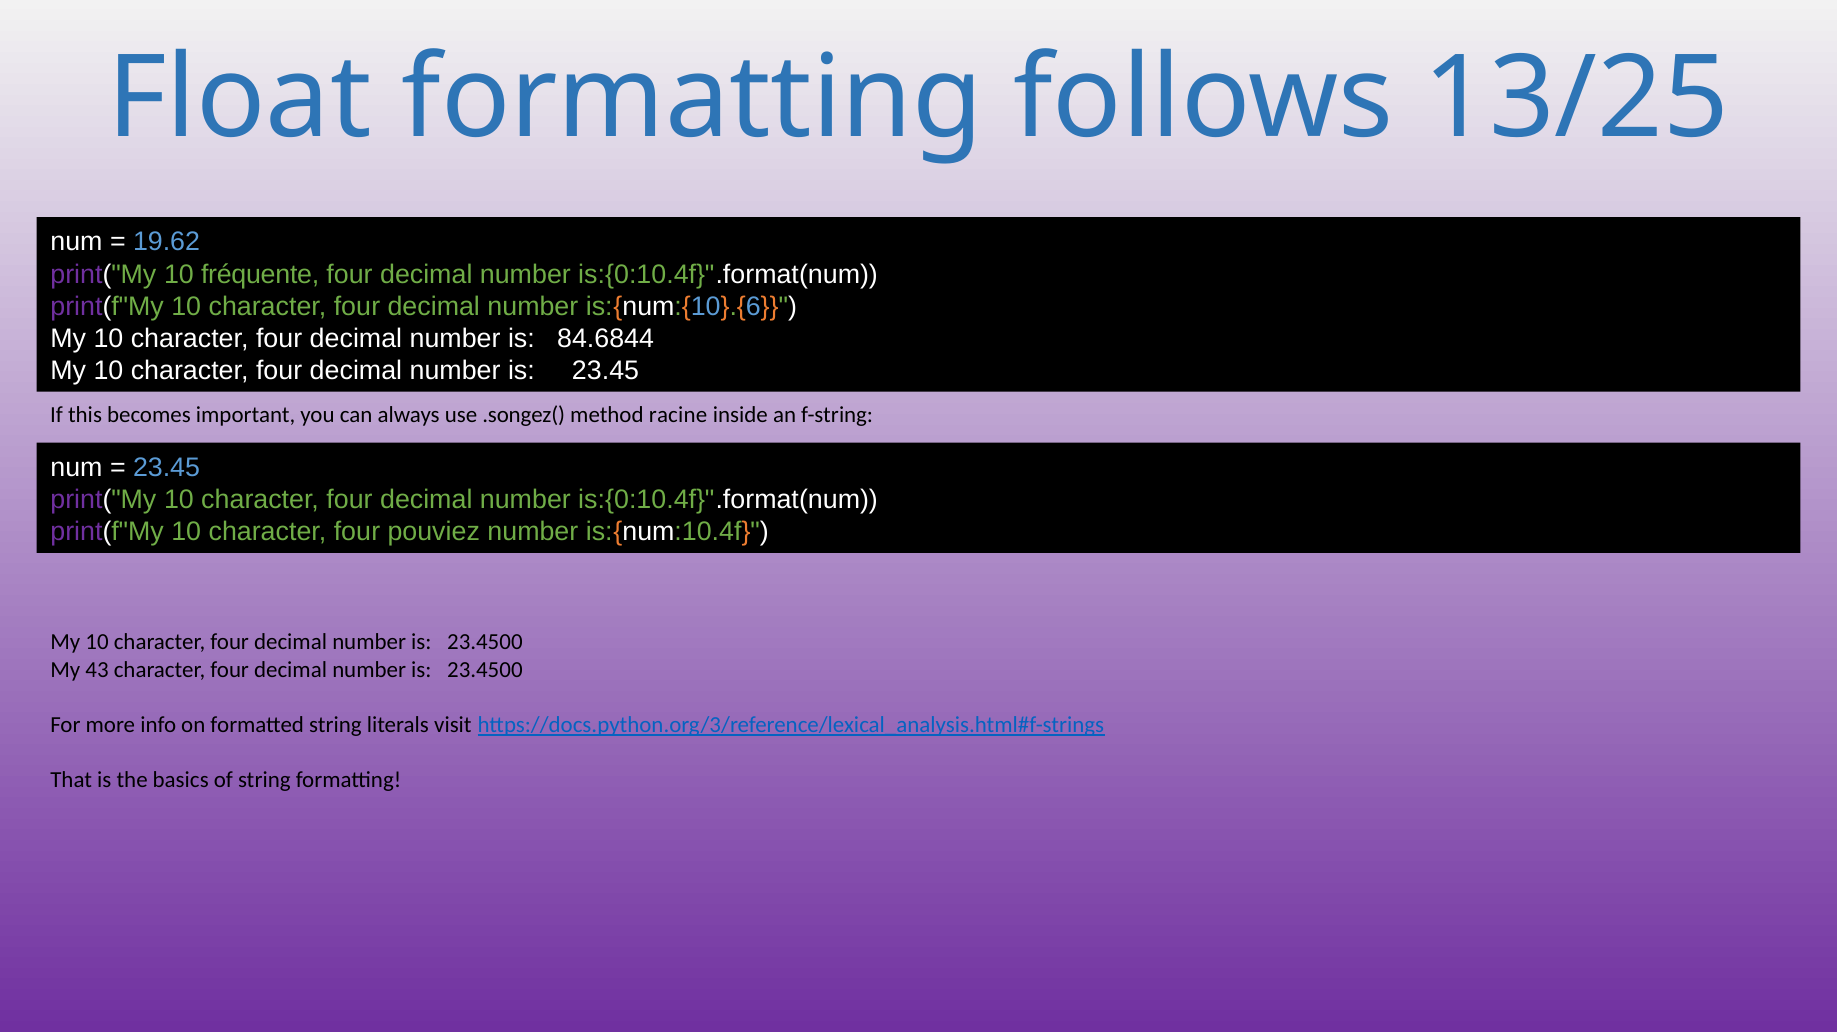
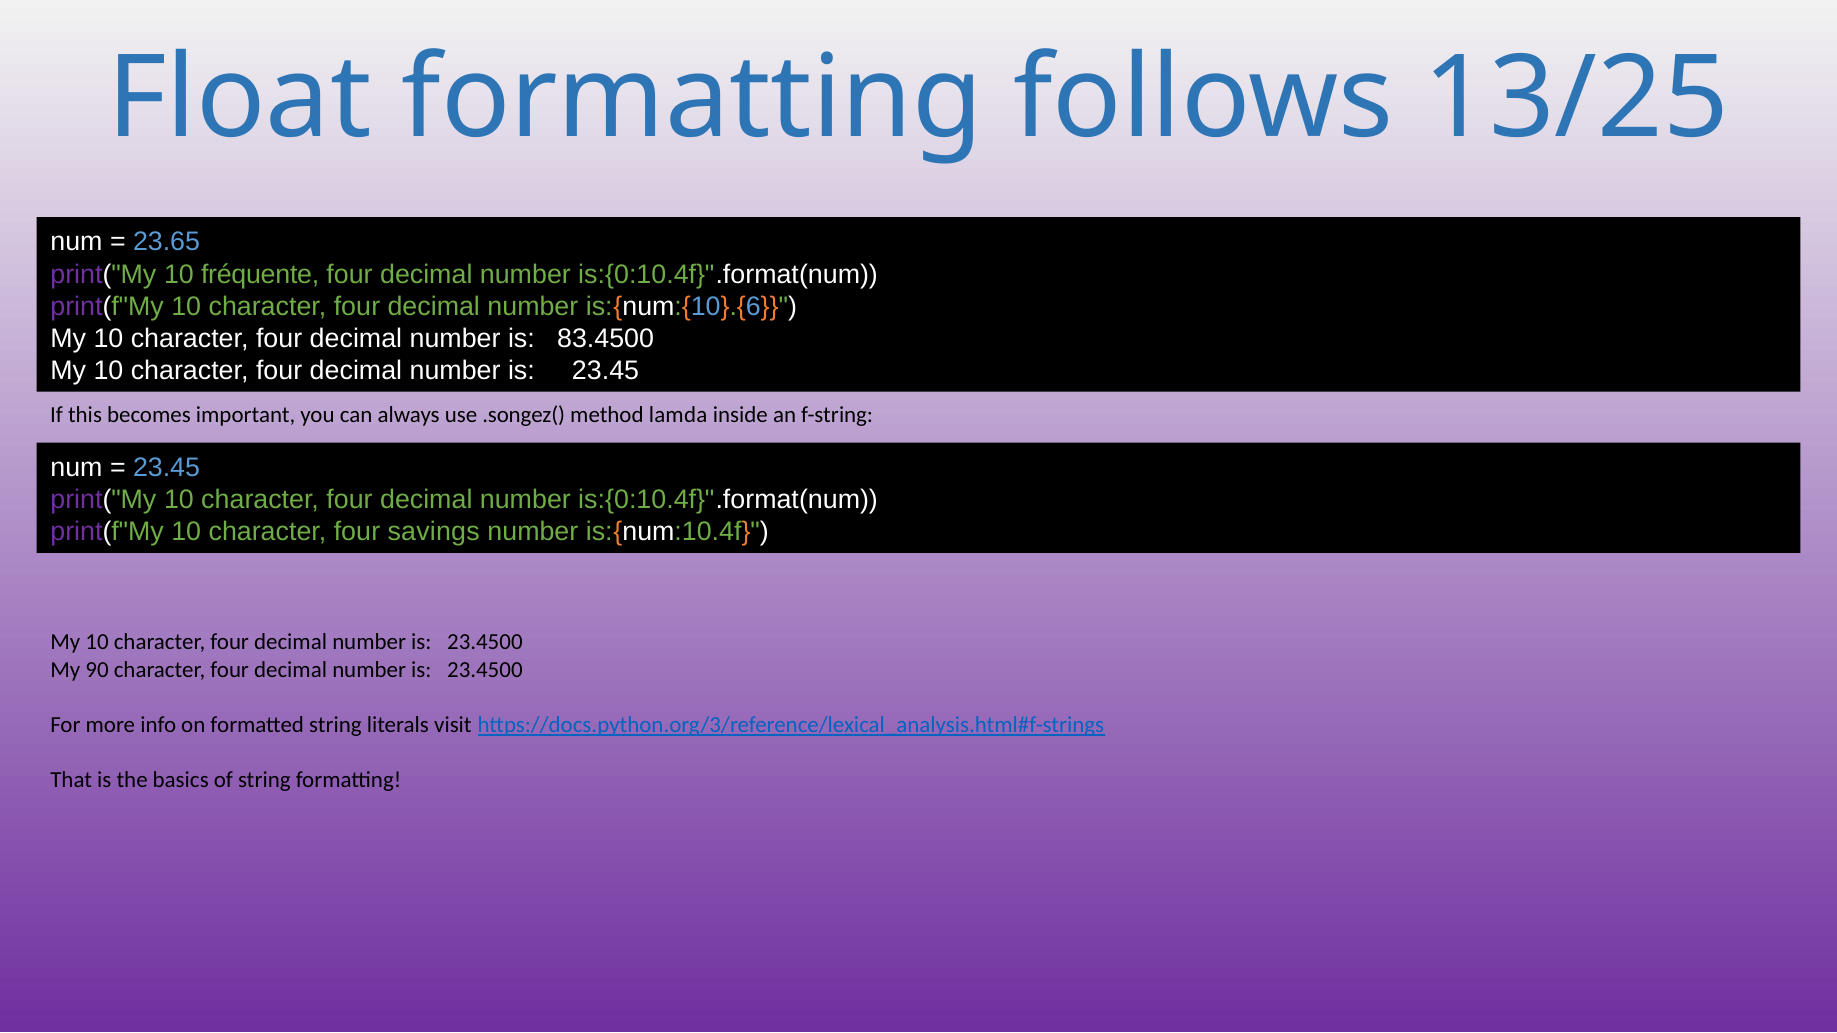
19.62: 19.62 -> 23.65
84.6844: 84.6844 -> 83.4500
racine: racine -> lamda
pouviez: pouviez -> savings
43: 43 -> 90
